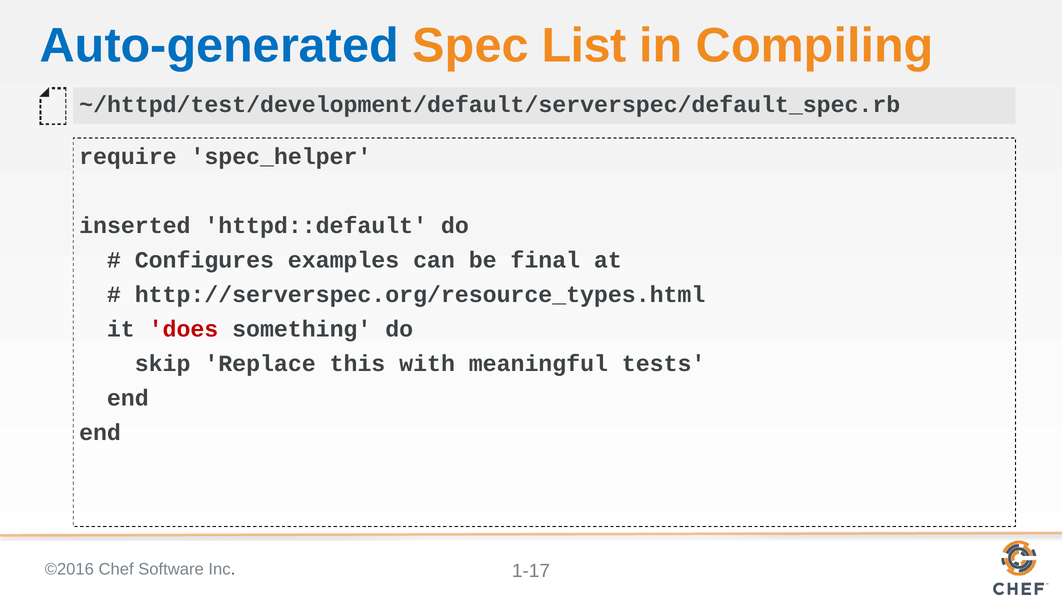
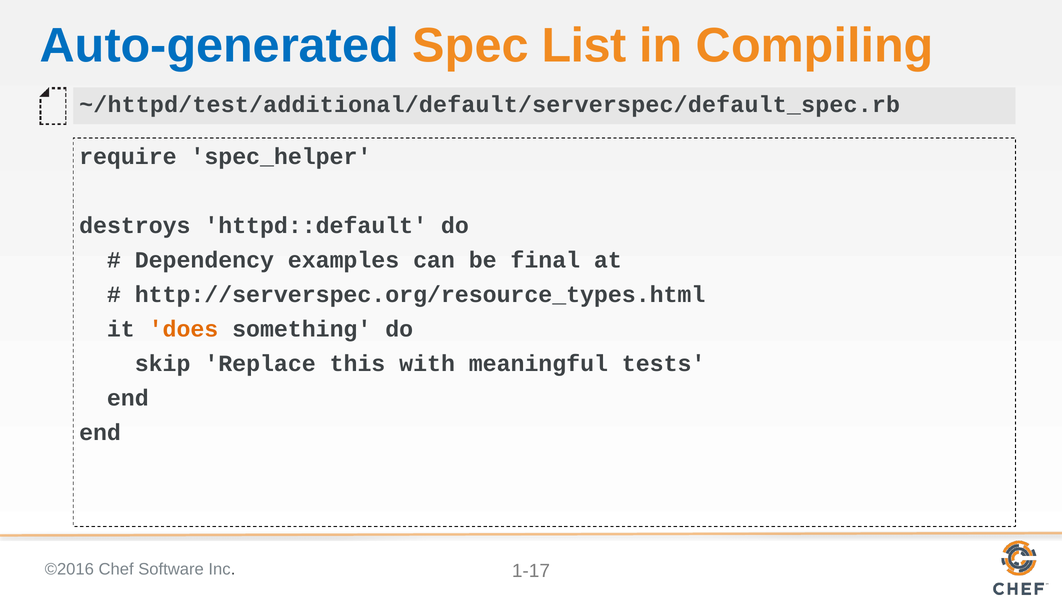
~/httpd/test/development/default/serverspec/default_spec.rb: ~/httpd/test/development/default/serverspec/default_spec.rb -> ~/httpd/test/additional/default/serverspec/default_spec.rb
inserted: inserted -> destroys
Configures: Configures -> Dependency
does colour: red -> orange
